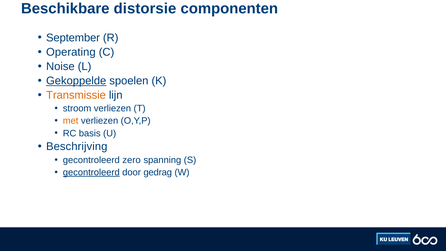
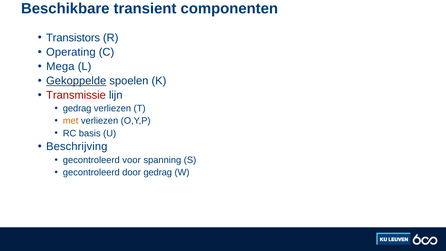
distorsie: distorsie -> transient
September: September -> Transistors
Noise: Noise -> Mega
Transmissie colour: orange -> red
stroom at (77, 109): stroom -> gedrag
zero: zero -> voor
gecontroleerd at (91, 172) underline: present -> none
